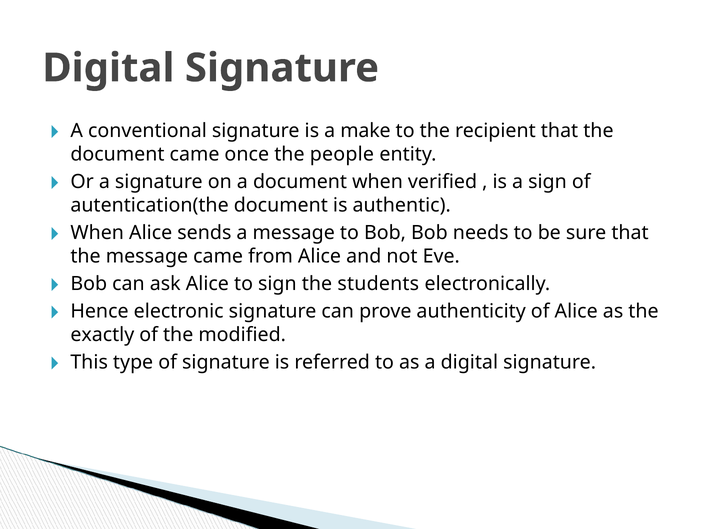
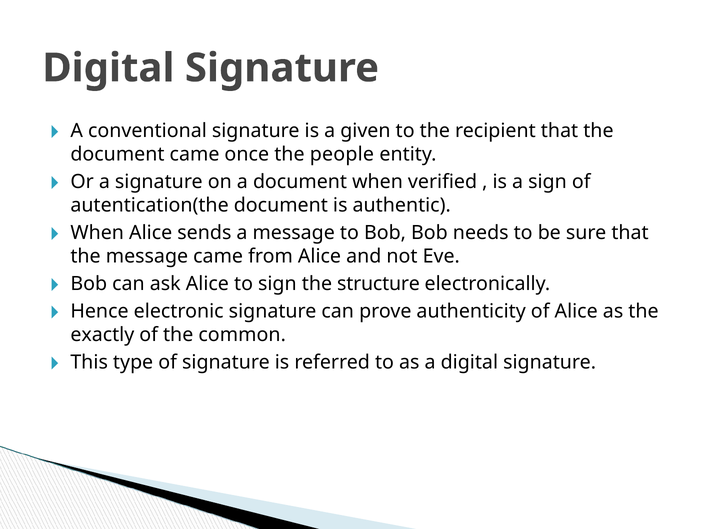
make: make -> given
students: students -> structure
modified: modified -> common
